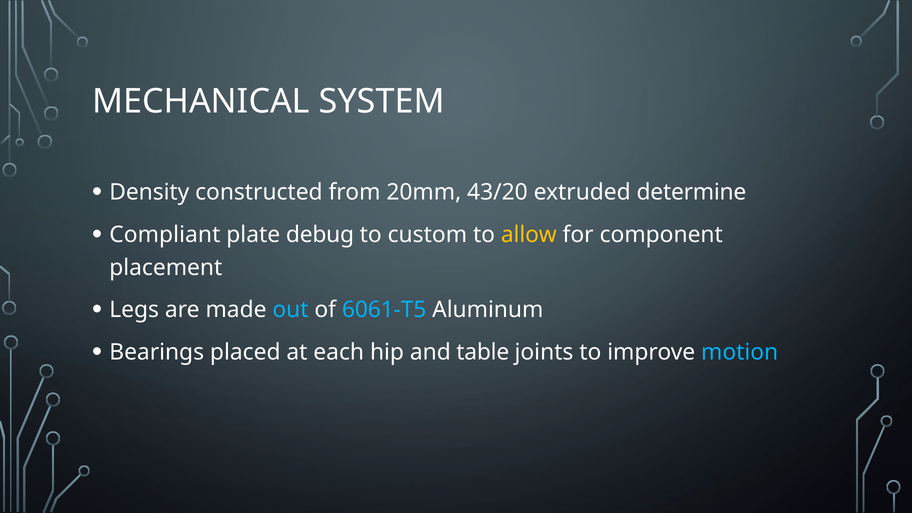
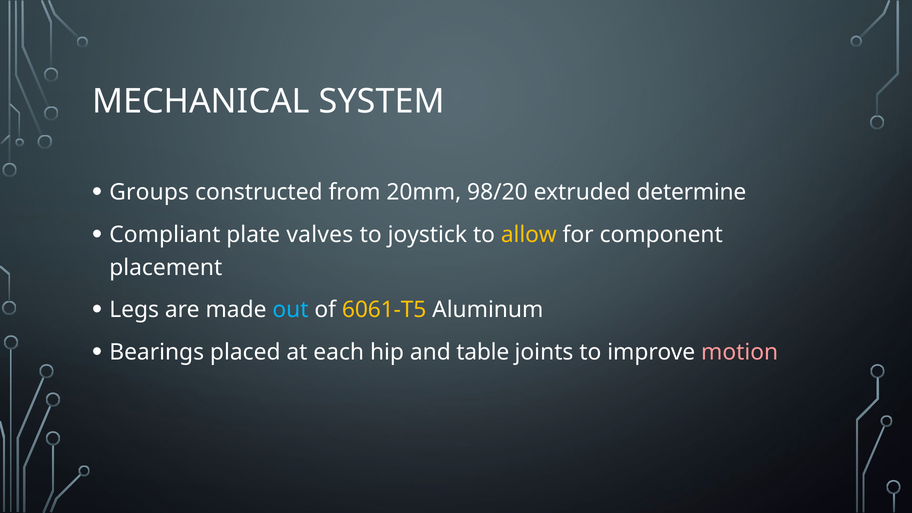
Density: Density -> Groups
43/20: 43/20 -> 98/20
debug: debug -> valves
custom: custom -> joystick
6061-T5 colour: light blue -> yellow
motion colour: light blue -> pink
